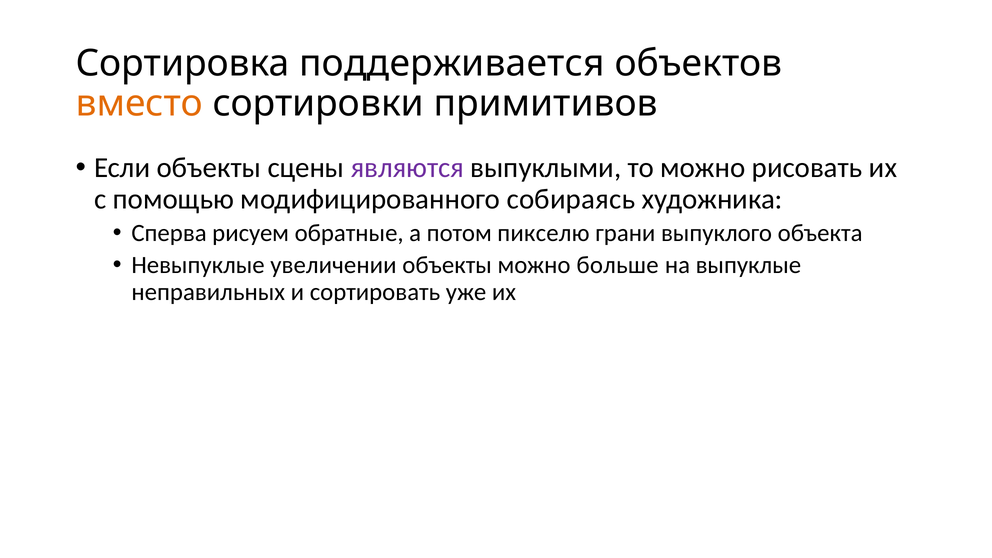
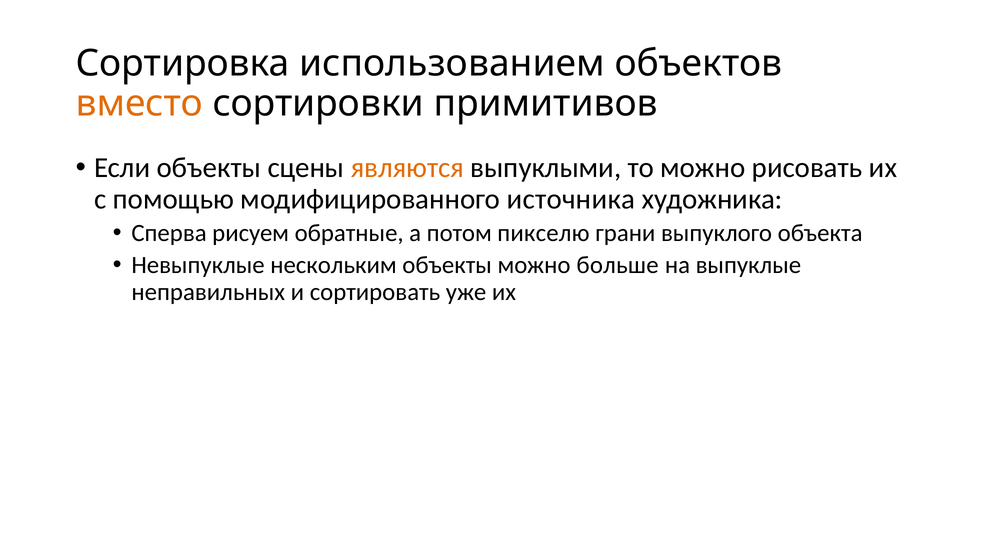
поддерживается: поддерживается -> использованием
являются colour: purple -> orange
собираясь: собираясь -> источника
увеличении: увеличении -> нескольким
